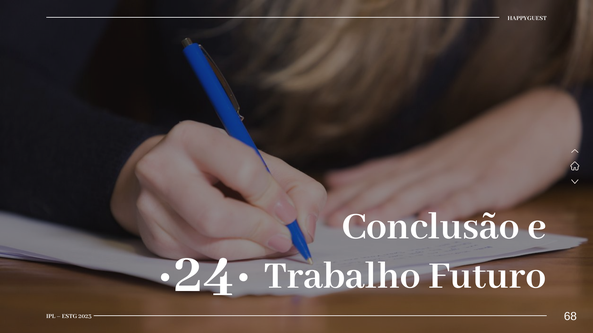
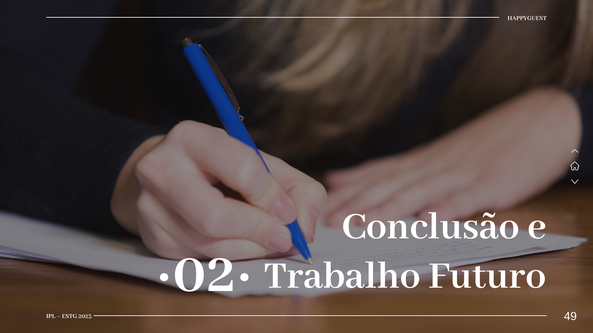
·24·: ·24· -> ·02·
68: 68 -> 49
